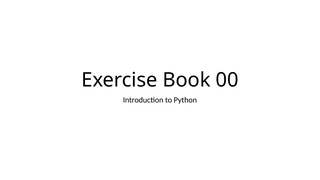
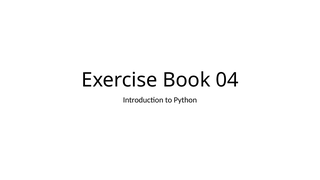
00: 00 -> 04
